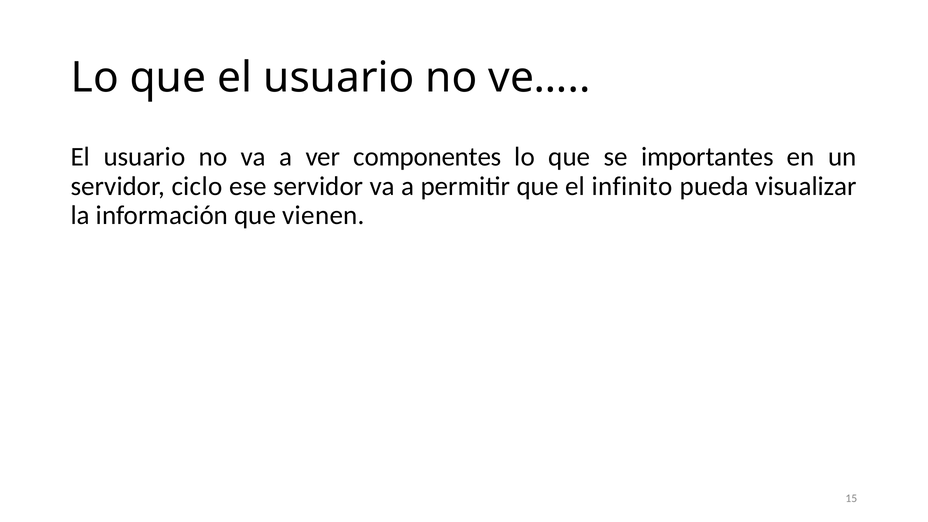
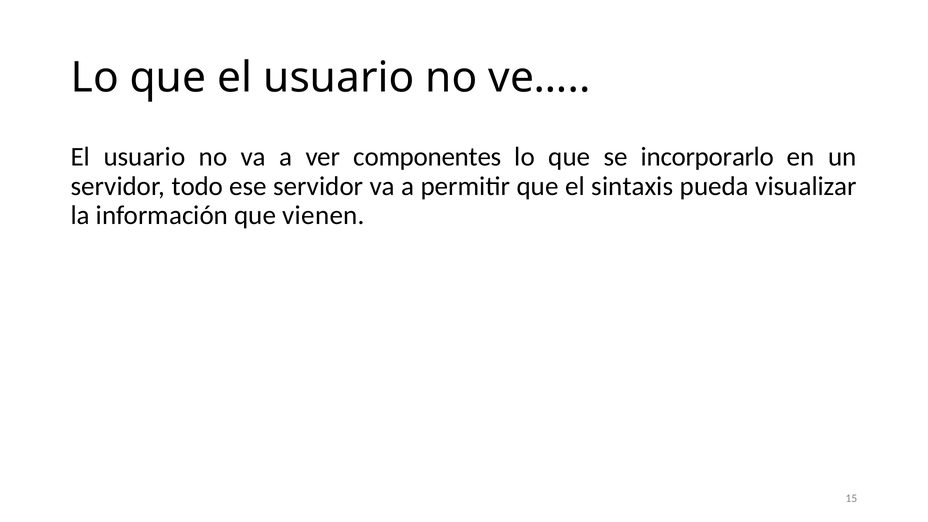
importantes: importantes -> incorporarlo
ciclo: ciclo -> todo
infinito: infinito -> sintaxis
